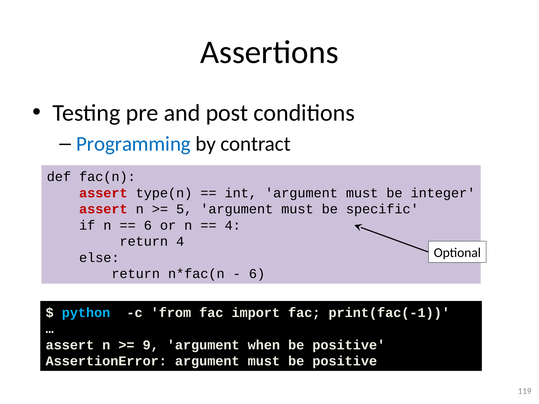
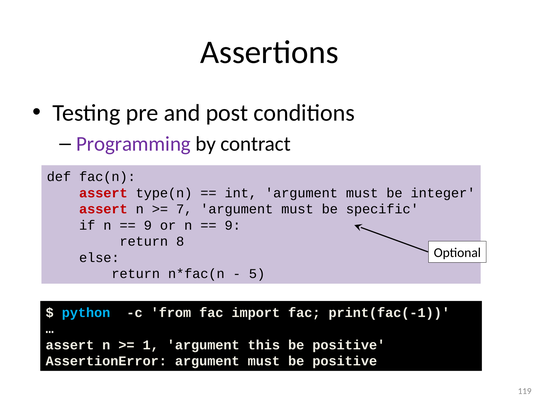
Programming colour: blue -> purple
5: 5 -> 7
6 at (148, 225): 6 -> 9
4 at (233, 225): 4 -> 9
return 4: 4 -> 8
6 at (257, 274): 6 -> 5
9: 9 -> 1
when: when -> this
